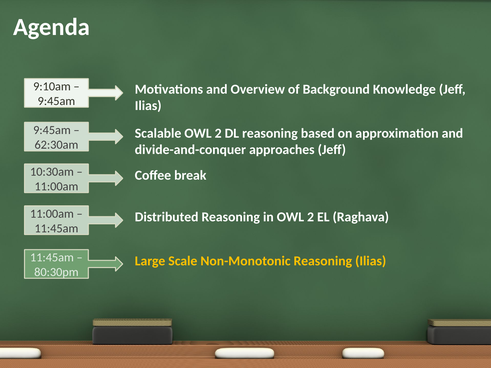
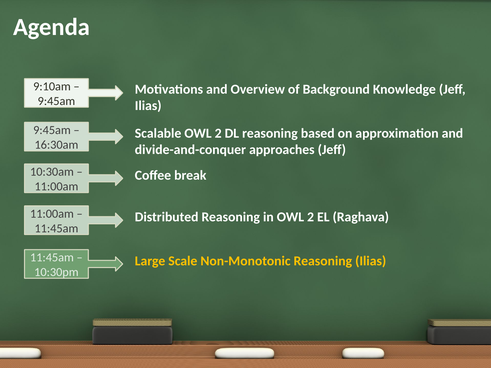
62:30am: 62:30am -> 16:30am
80:30pm: 80:30pm -> 10:30pm
